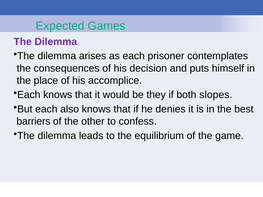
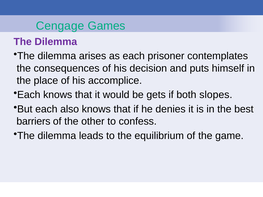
Expected: Expected -> Cengage
they: they -> gets
